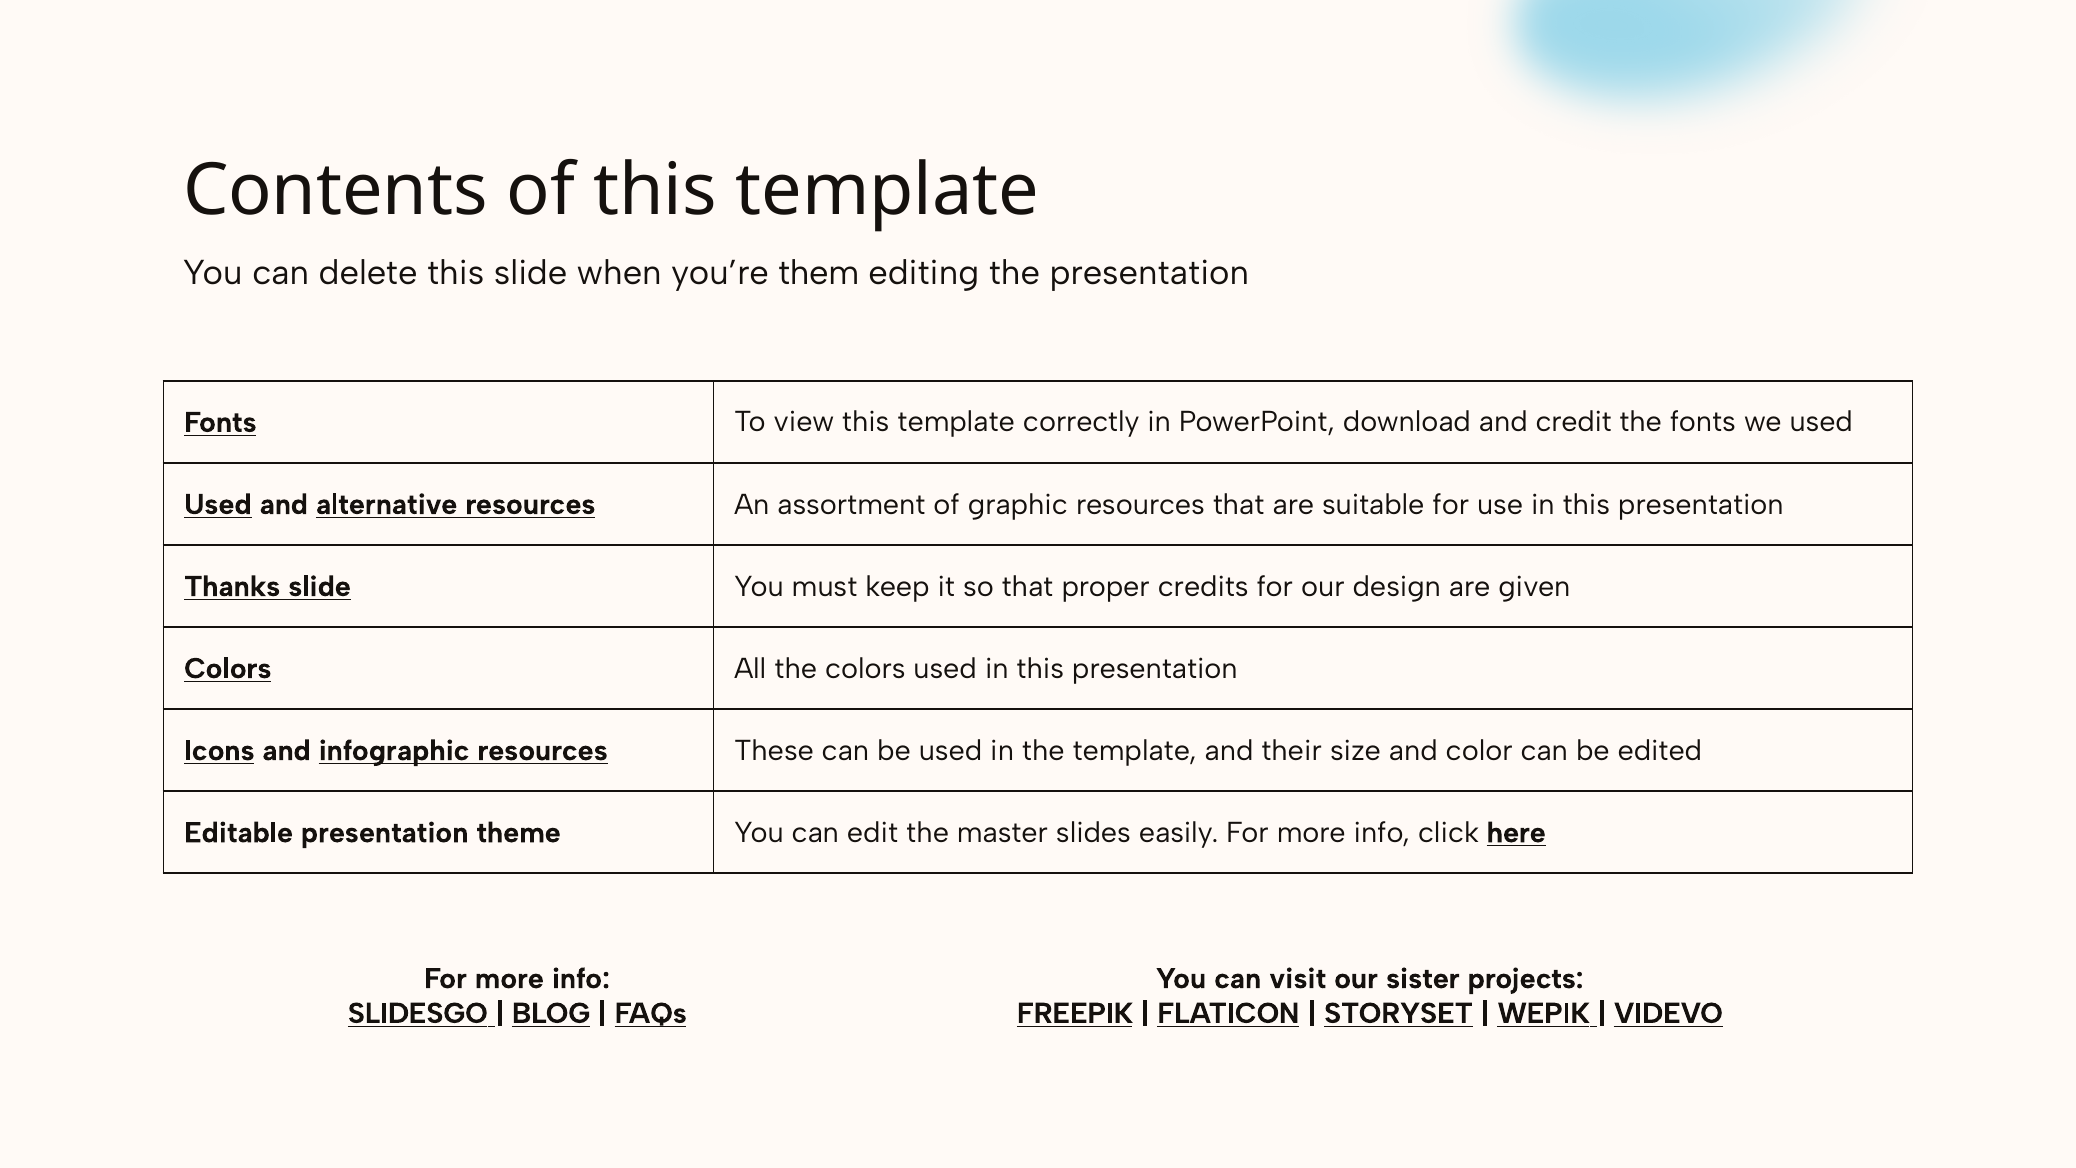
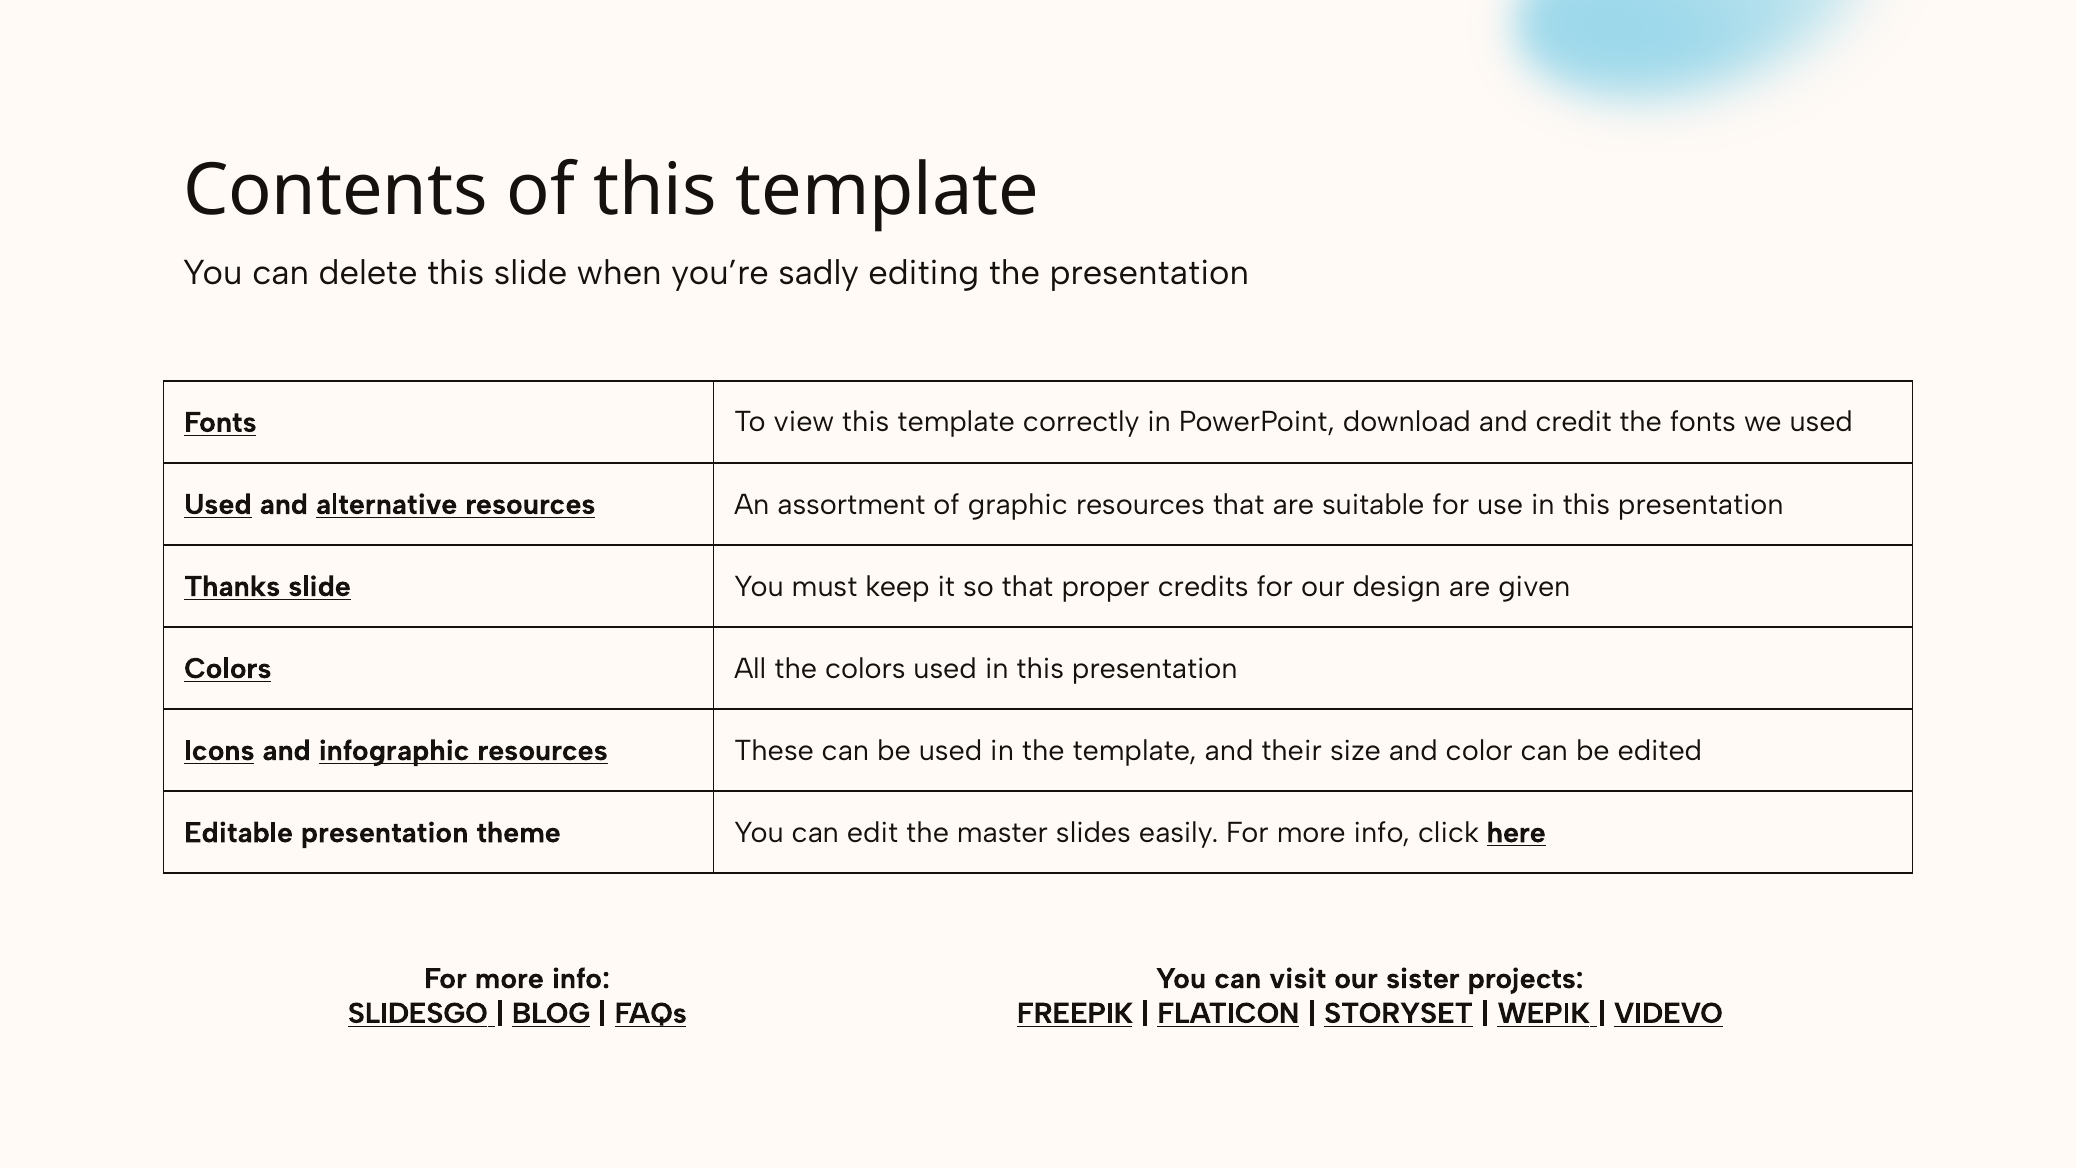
them: them -> sadly
